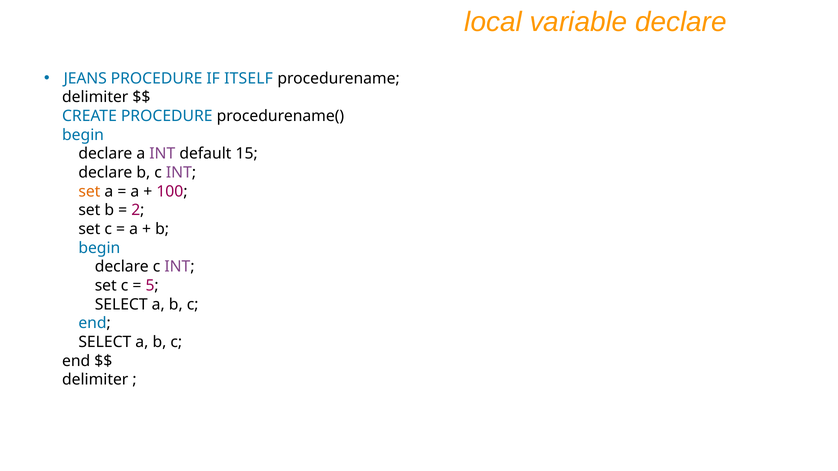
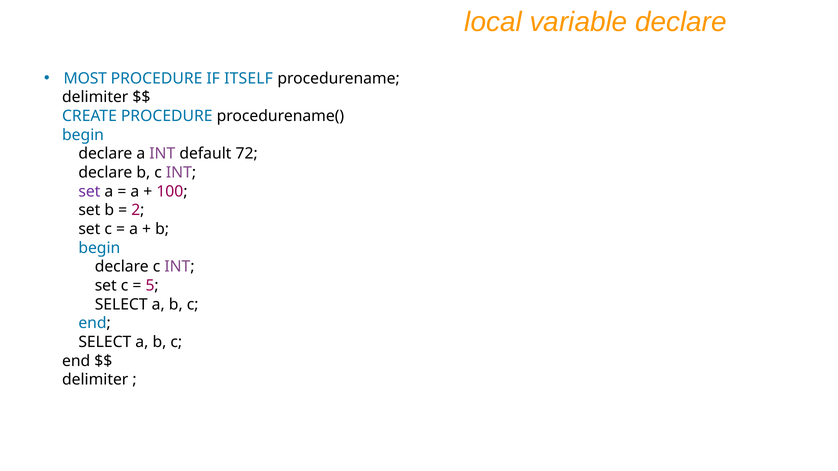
JEANS: JEANS -> MOST
15: 15 -> 72
set at (89, 192) colour: orange -> purple
